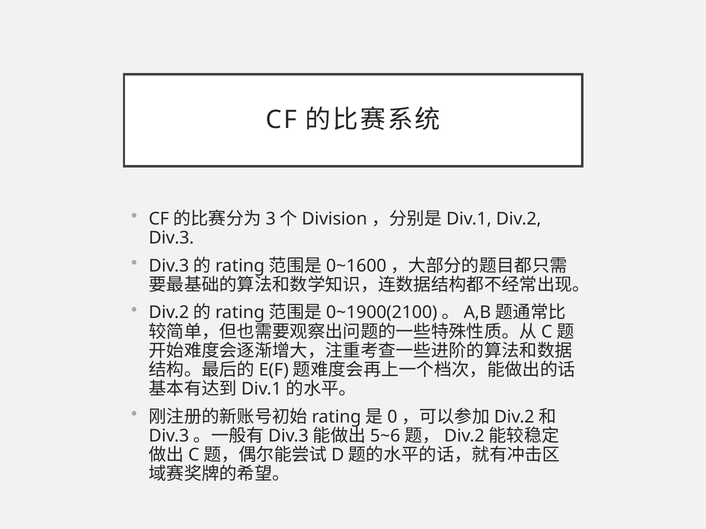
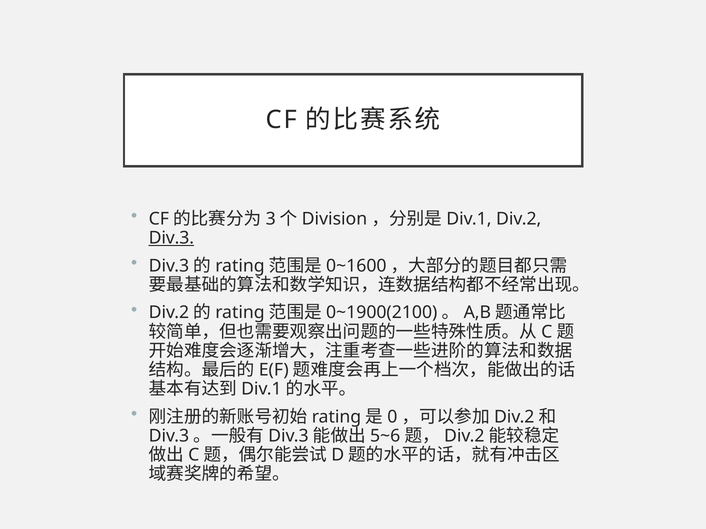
Div.3 underline: none -> present
